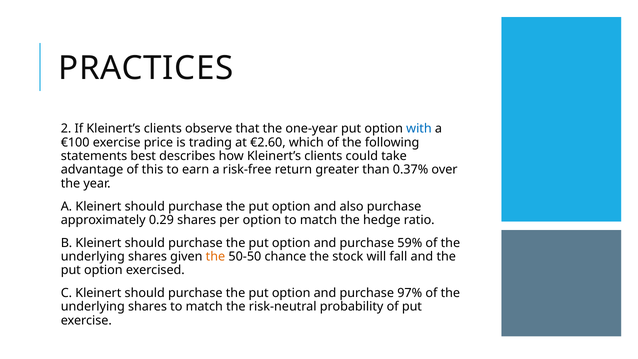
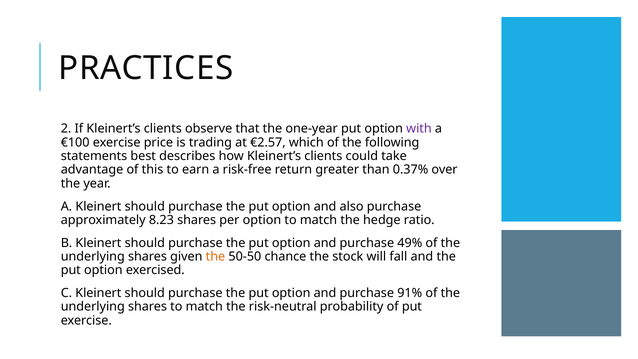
with colour: blue -> purple
€2.60: €2.60 -> €2.57
0.29: 0.29 -> 8.23
59%: 59% -> 49%
97%: 97% -> 91%
